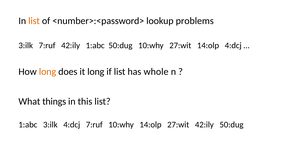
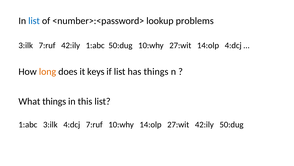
list at (34, 21) colour: orange -> blue
it long: long -> keys
has whole: whole -> things
